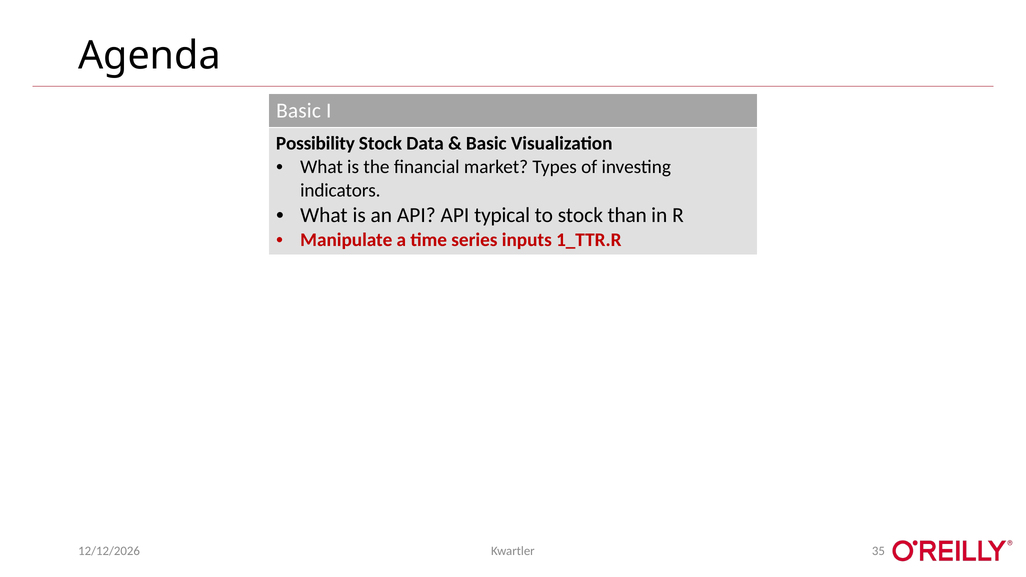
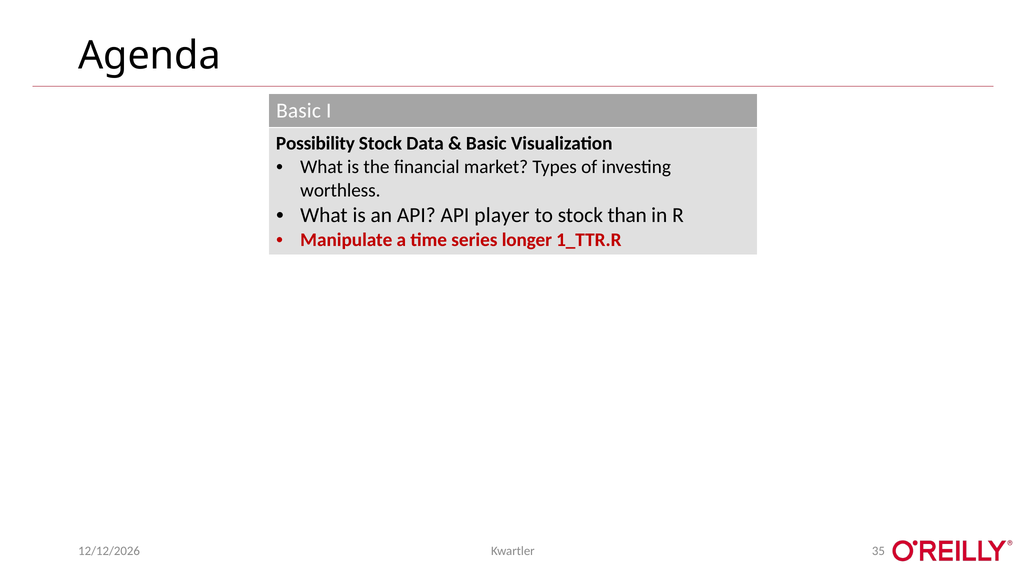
indicators: indicators -> worthless
typical: typical -> player
inputs: inputs -> longer
